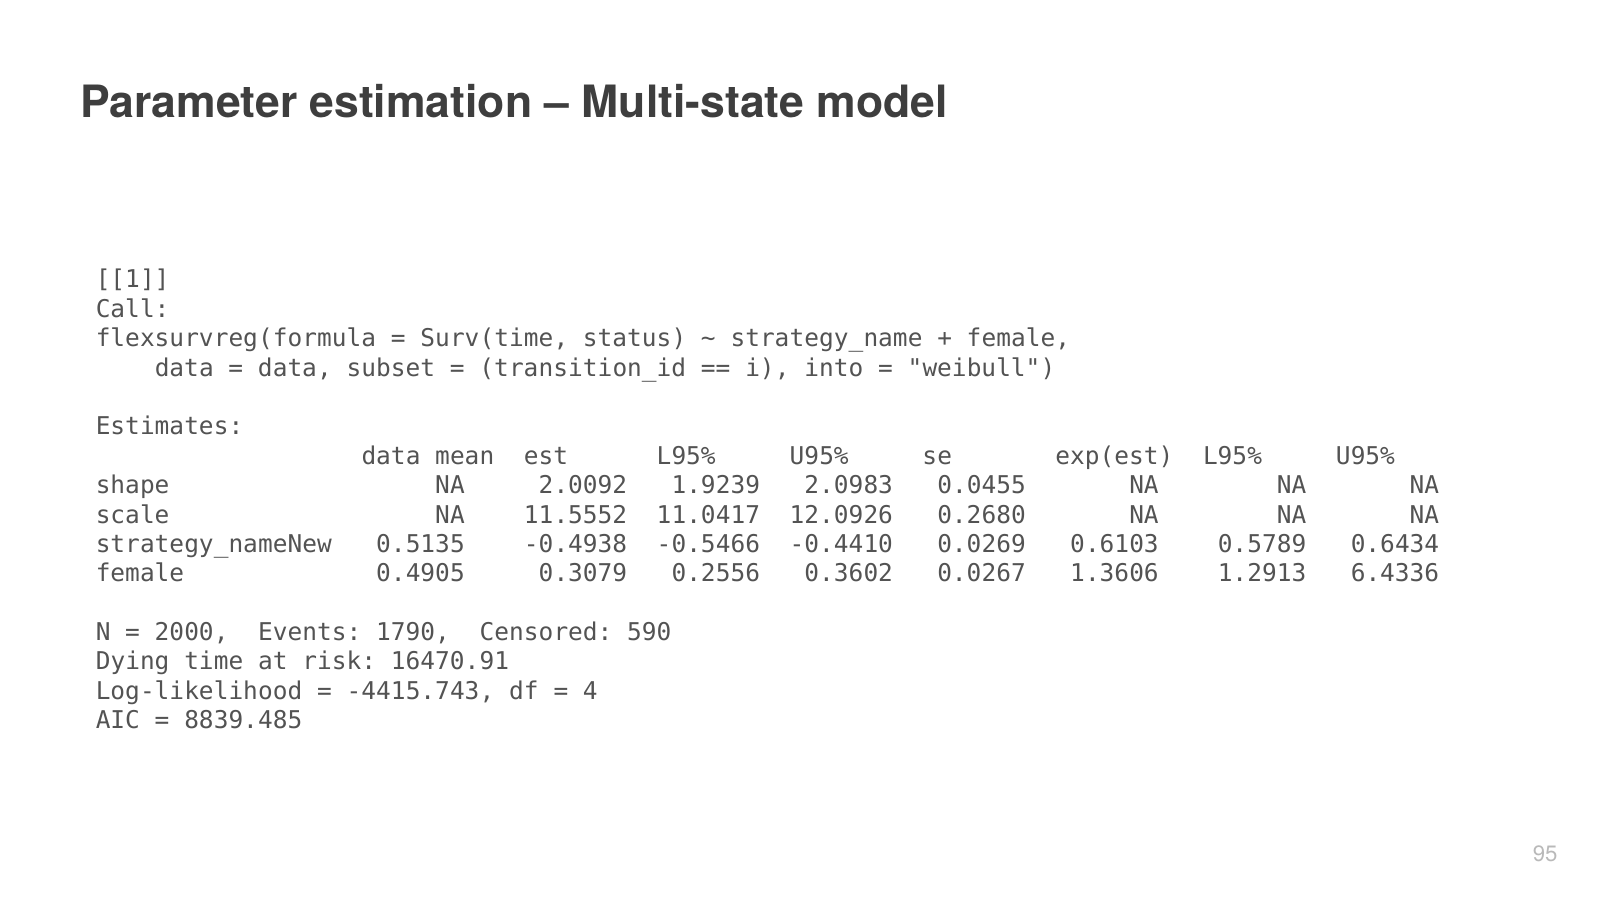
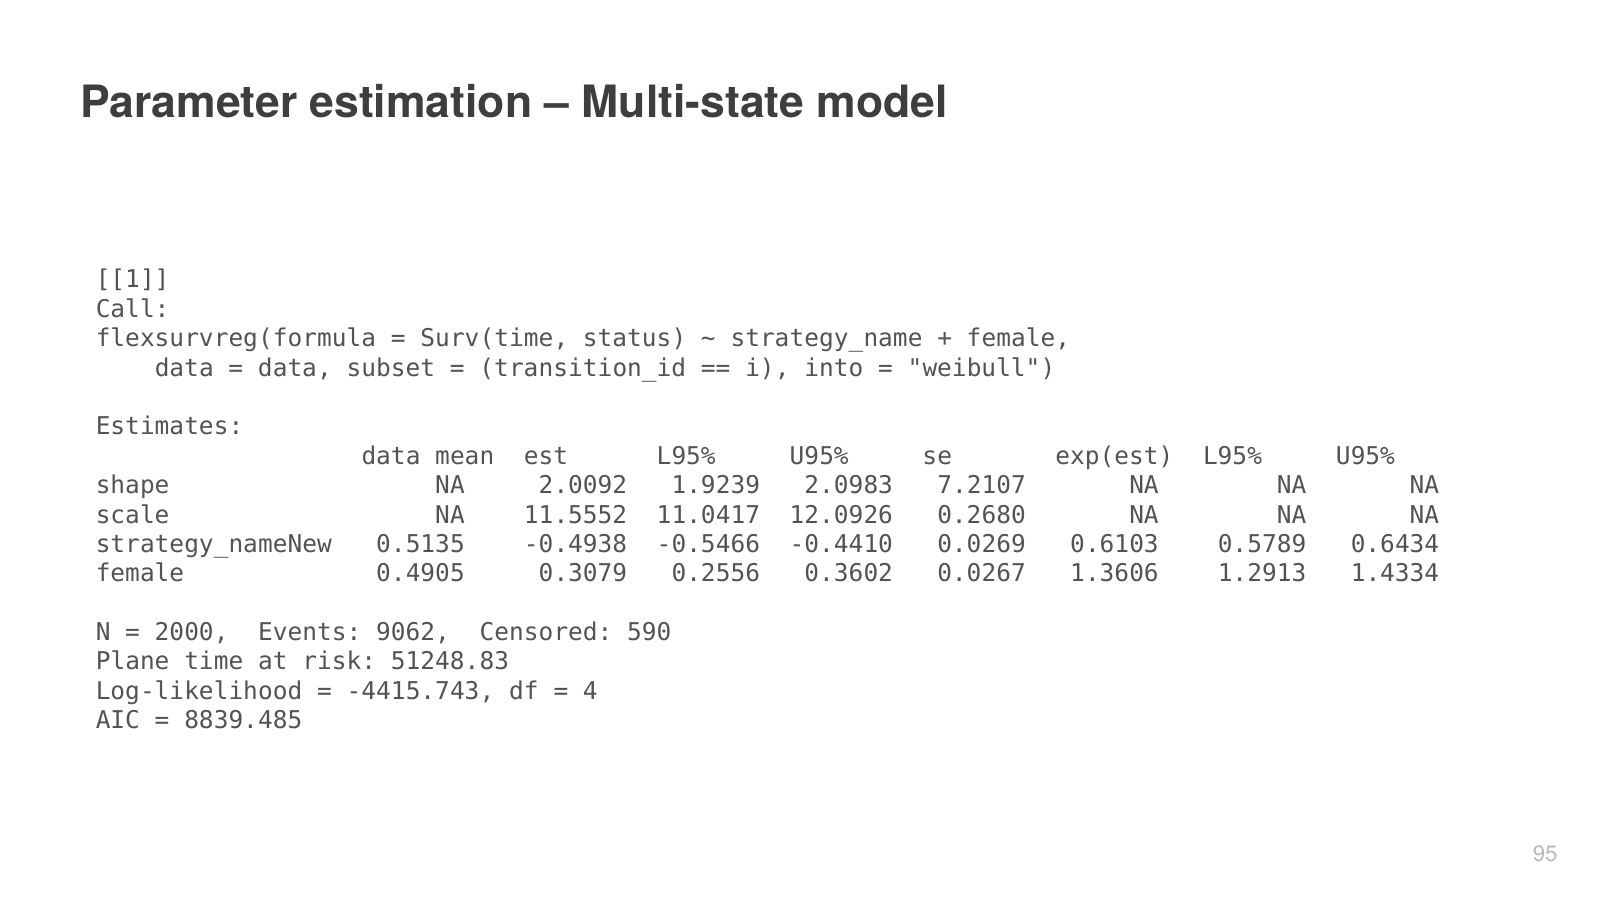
0.0455: 0.0455 -> 7.2107
6.4336: 6.4336 -> 1.4334
1790: 1790 -> 9062
Dying: Dying -> Plane
16470.91: 16470.91 -> 51248.83
